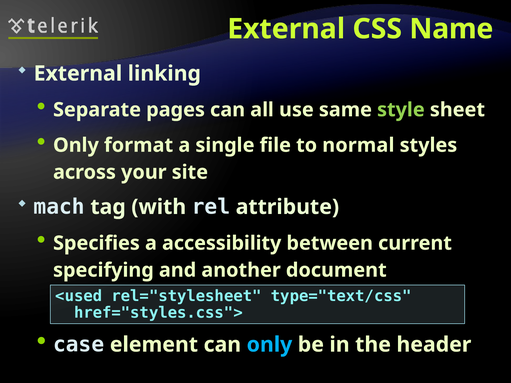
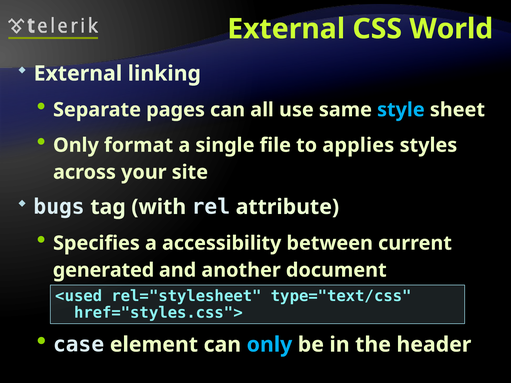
Name: Name -> World
style colour: light green -> light blue
normal: normal -> applies
mach: mach -> bugs
specifying: specifying -> generated
